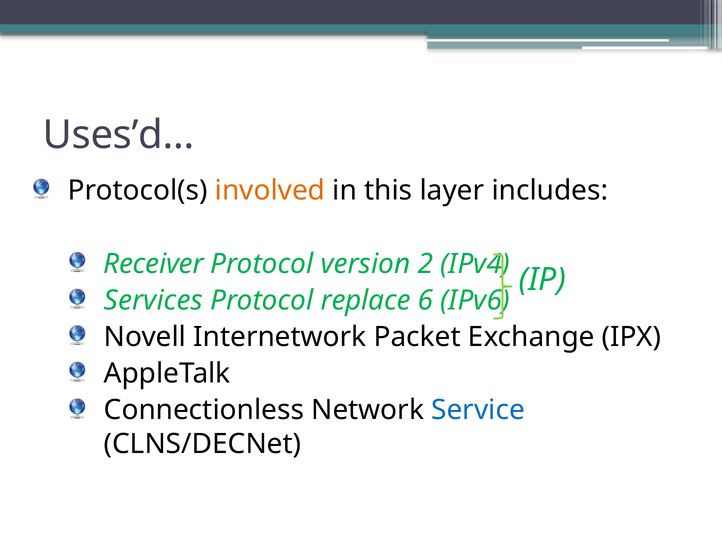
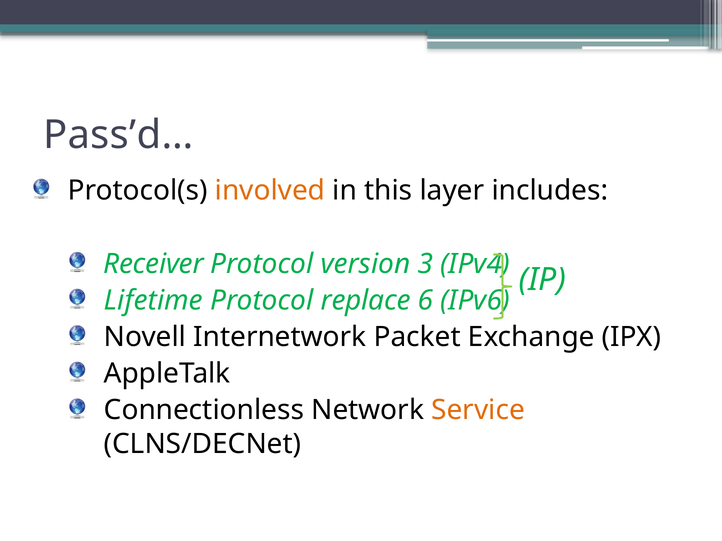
Uses’d…: Uses’d… -> Pass’d…
2: 2 -> 3
Services: Services -> Lifetime
Service colour: blue -> orange
